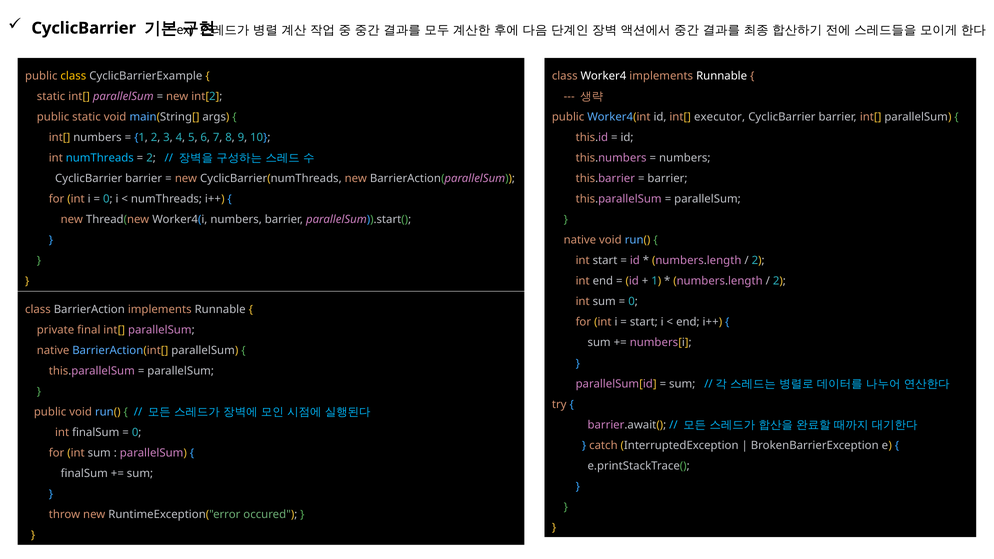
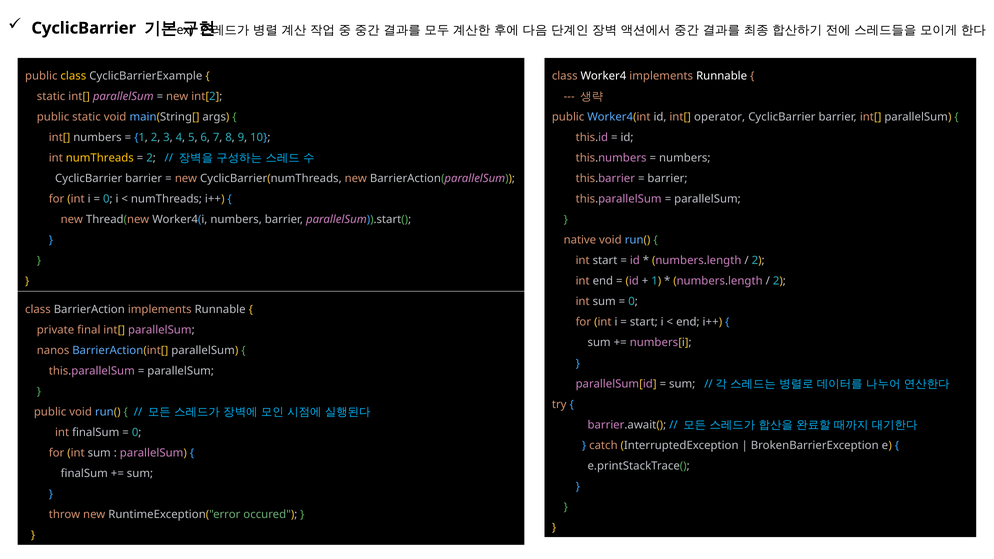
executor: executor -> operator
numThreads at (100, 158) colour: light blue -> yellow
native at (53, 351): native -> nanos
